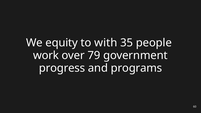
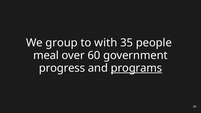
equity: equity -> group
work: work -> meal
over 79: 79 -> 60
programs underline: none -> present
